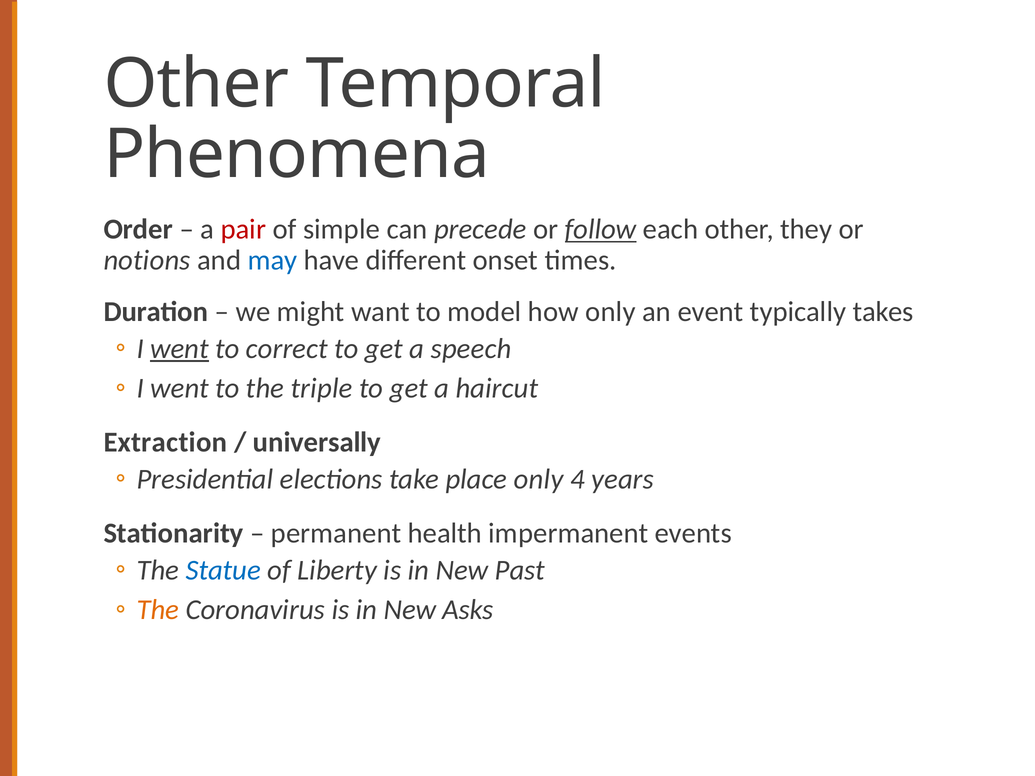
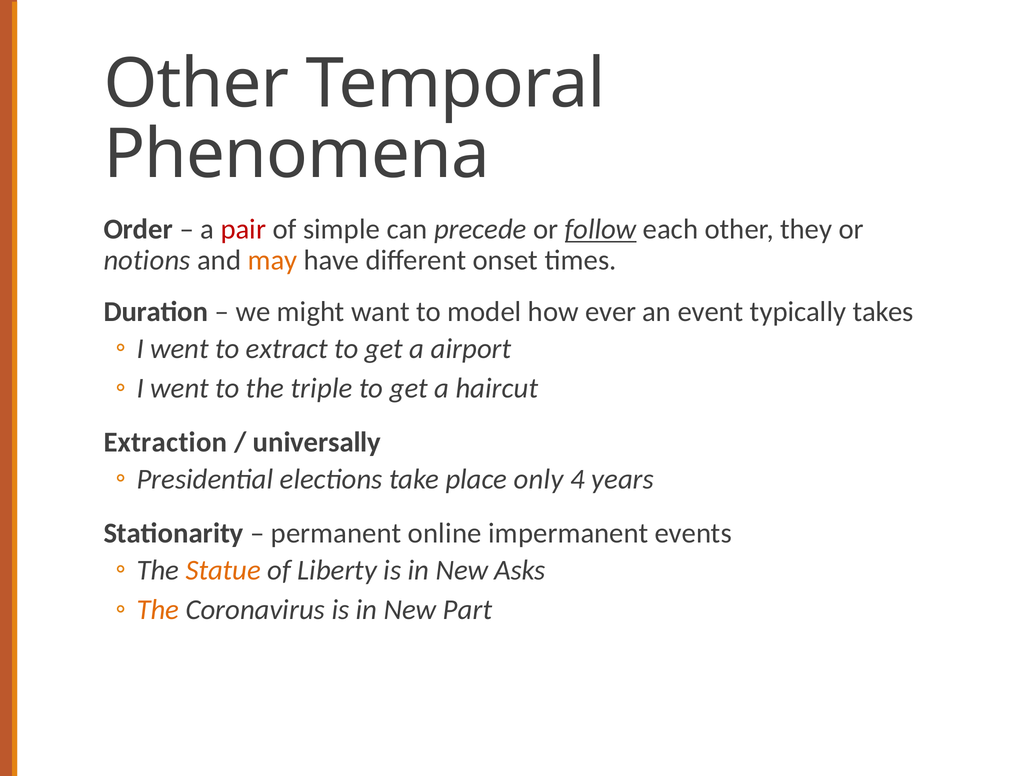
may colour: blue -> orange
how only: only -> ever
went at (180, 349) underline: present -> none
correct: correct -> extract
speech: speech -> airport
health: health -> online
Statue colour: blue -> orange
Past: Past -> Asks
Asks: Asks -> Part
